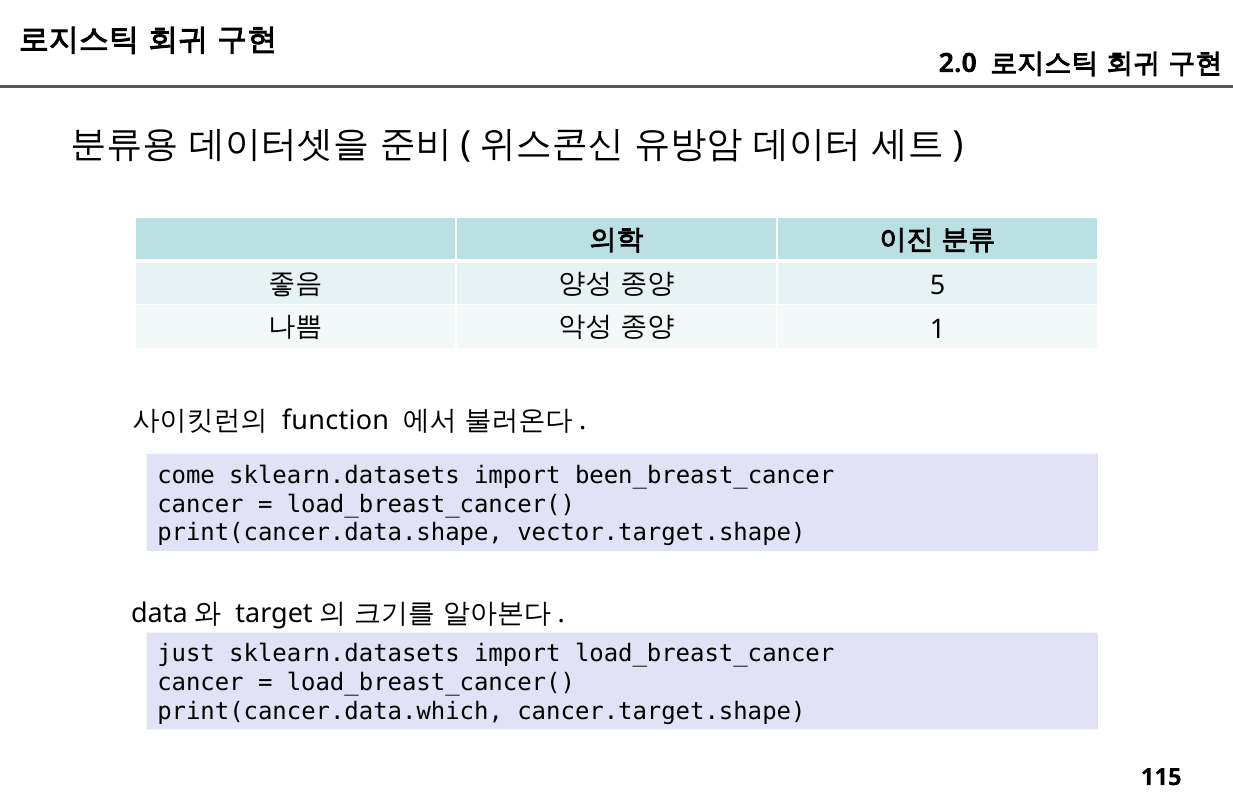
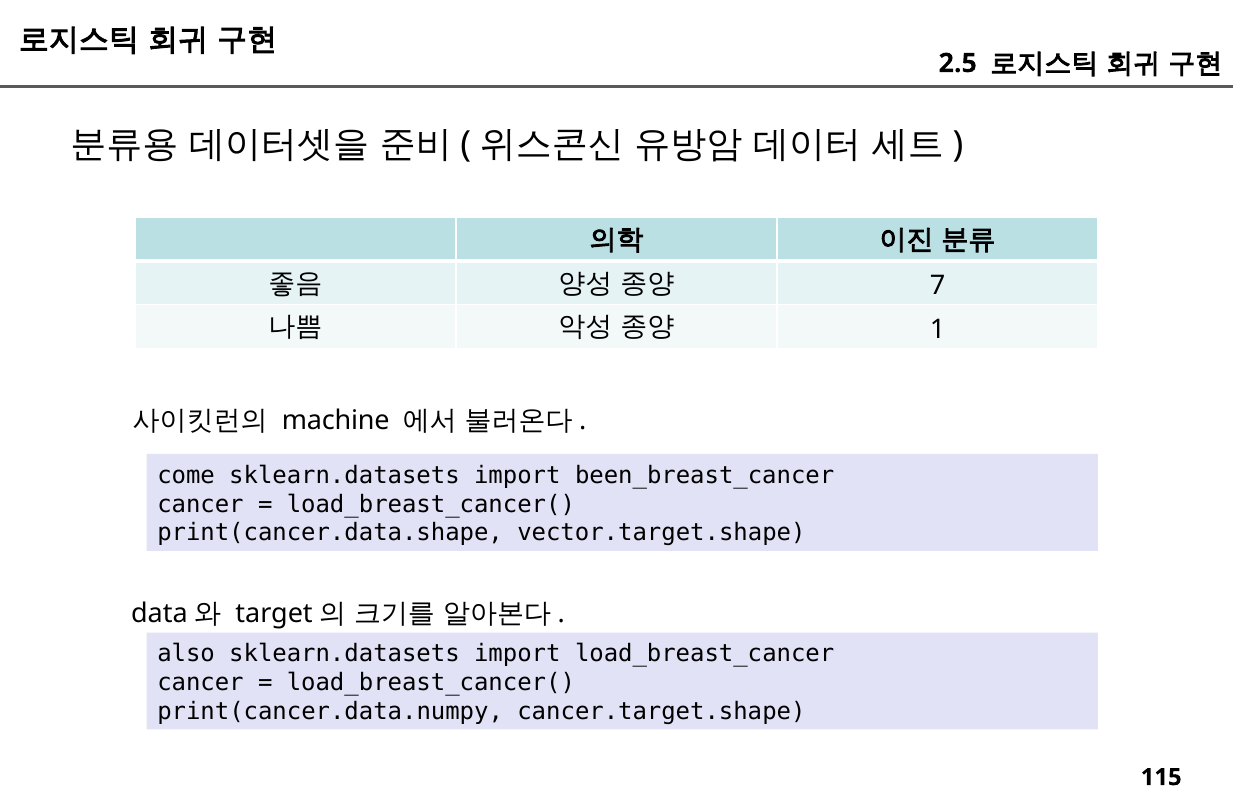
2.0: 2.0 -> 2.5
5: 5 -> 7
function: function -> machine
just: just -> also
print(cancer.data.which: print(cancer.data.which -> print(cancer.data.numpy
